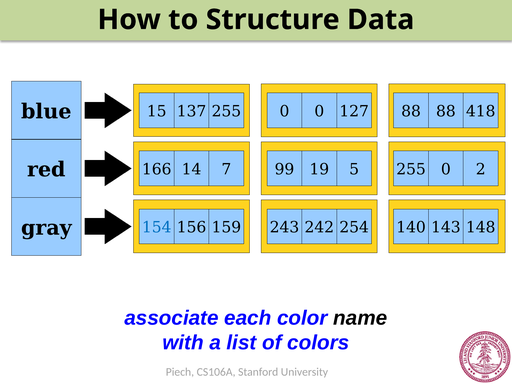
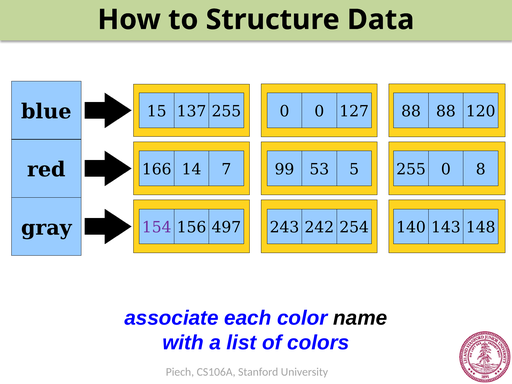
418: 418 -> 120
19: 19 -> 53
2: 2 -> 8
154 colour: blue -> purple
159: 159 -> 497
